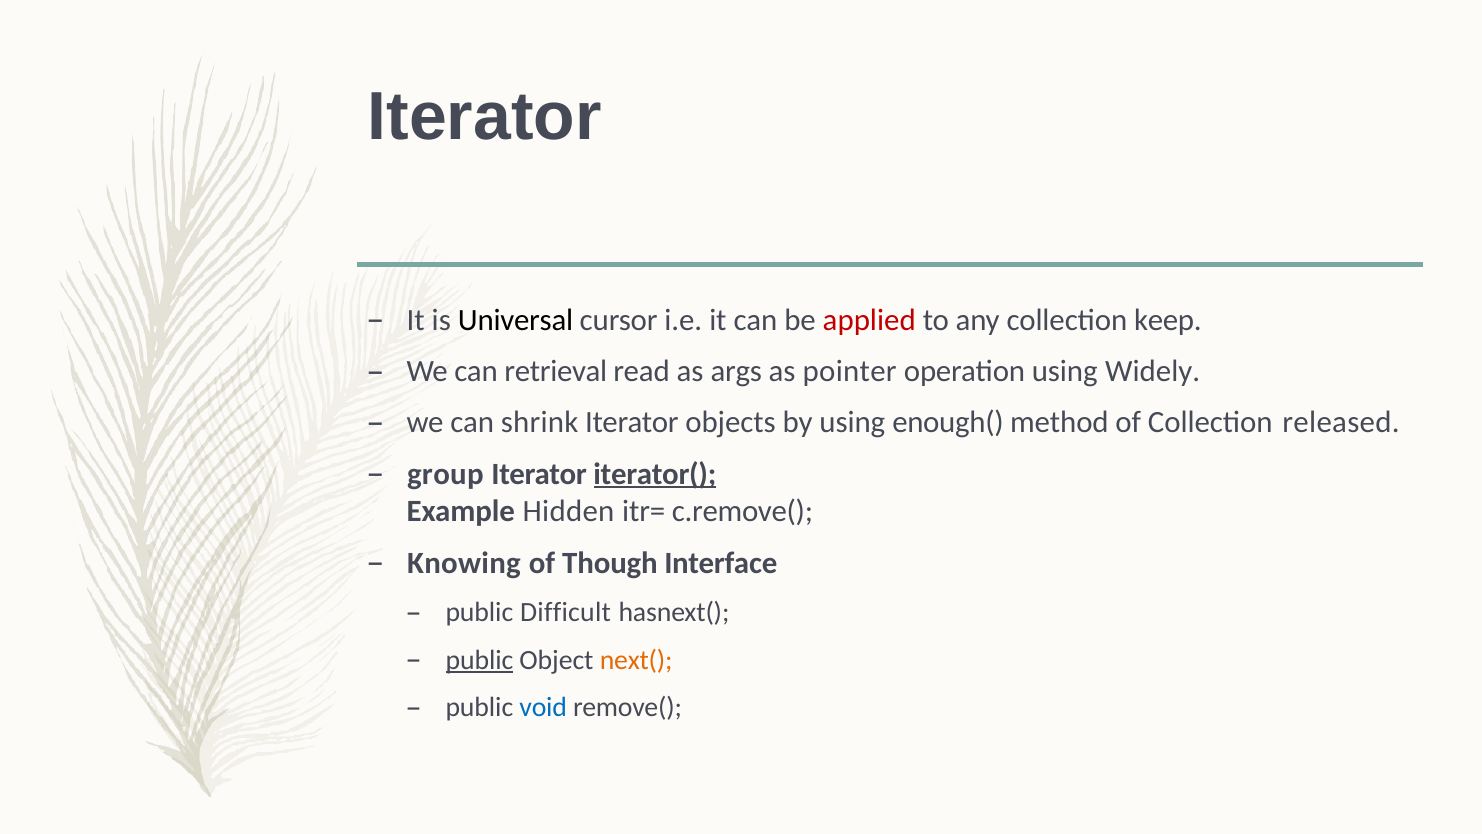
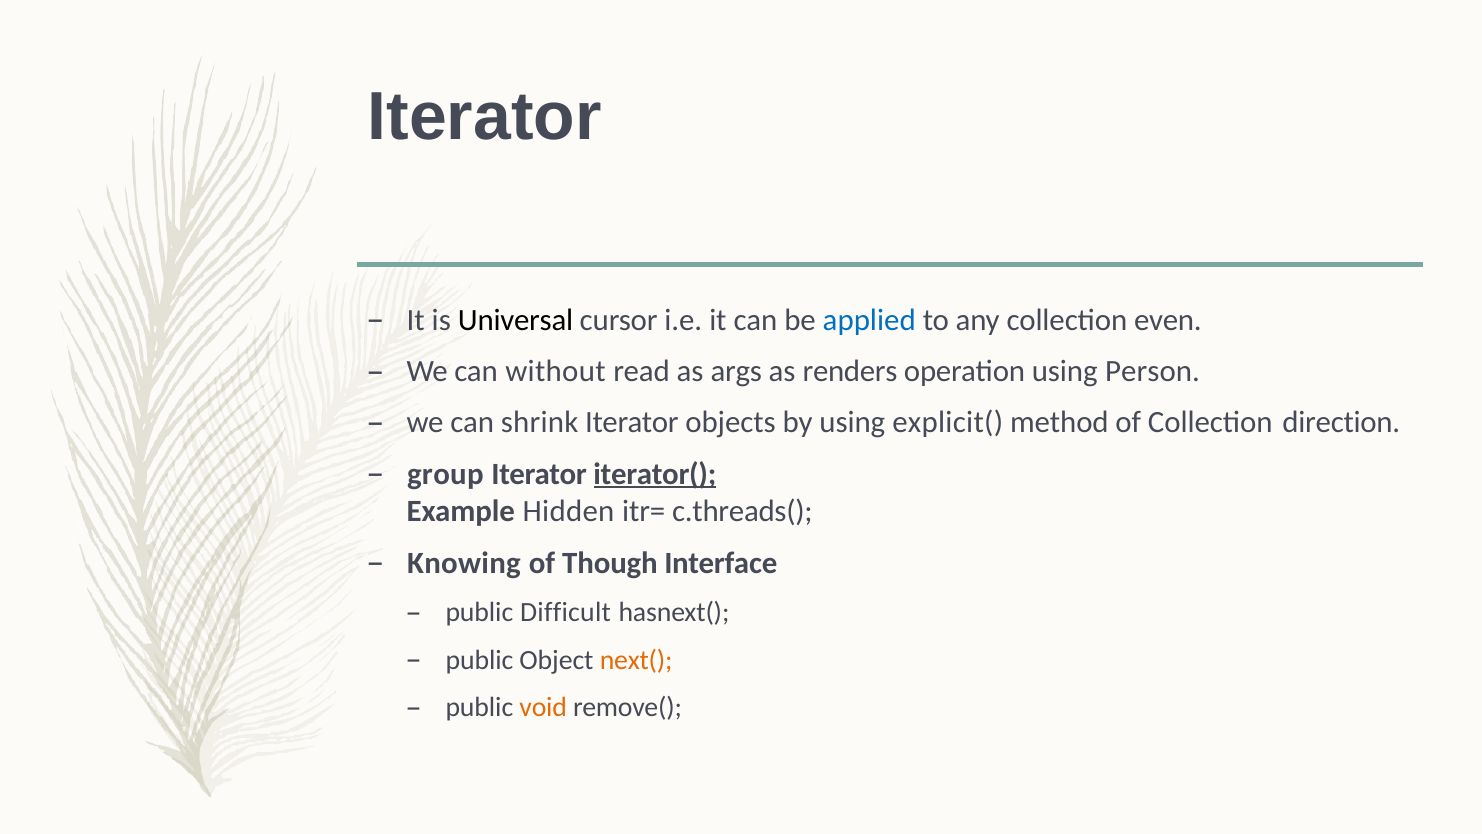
applied colour: red -> blue
keep: keep -> even
retrieval: retrieval -> without
pointer: pointer -> renders
Widely: Widely -> Person
enough(: enough( -> explicit(
released: released -> direction
c.remove(: c.remove( -> c.threads(
public at (479, 660) underline: present -> none
void colour: blue -> orange
